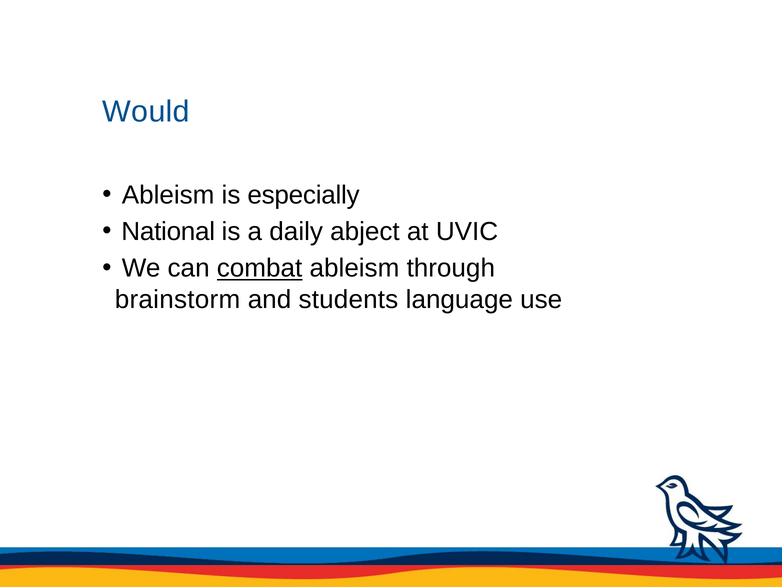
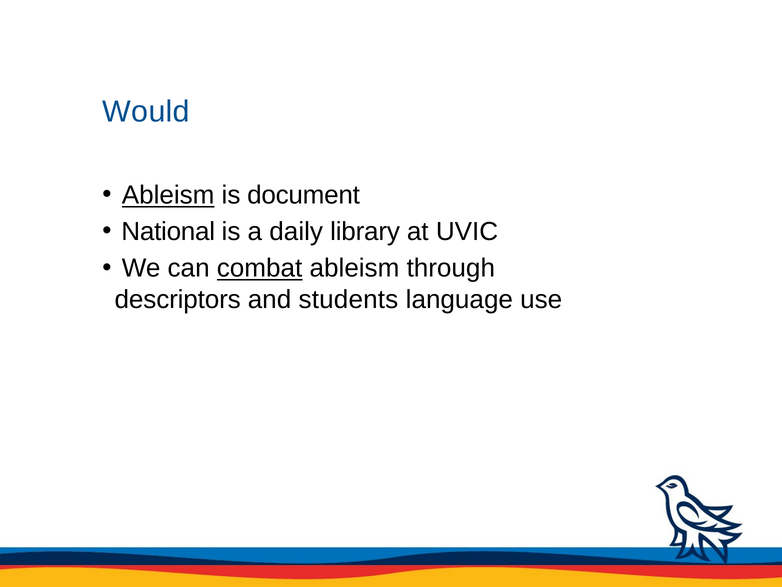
Ableism at (168, 195) underline: none -> present
especially: especially -> document
abject: abject -> library
brainstorm: brainstorm -> descriptors
